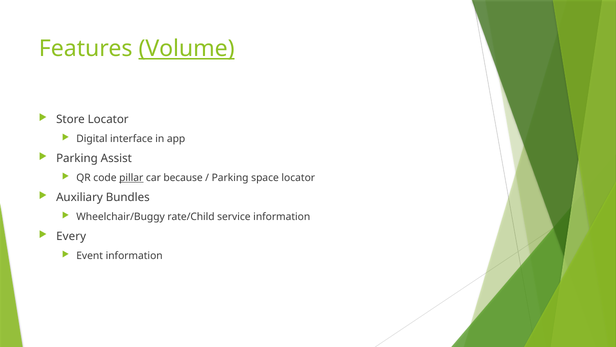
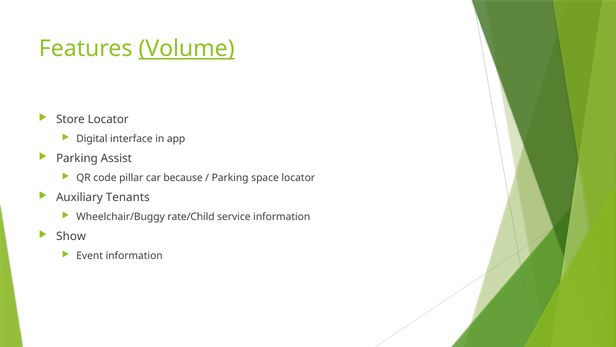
pillar underline: present -> none
Bundles: Bundles -> Tenants
Every: Every -> Show
